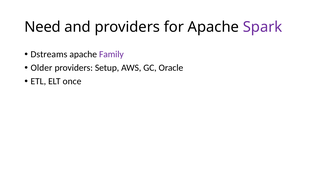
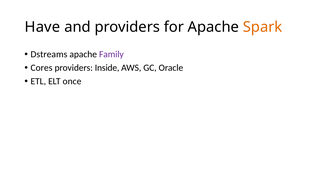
Need: Need -> Have
Spark colour: purple -> orange
Older: Older -> Cores
Setup: Setup -> Inside
